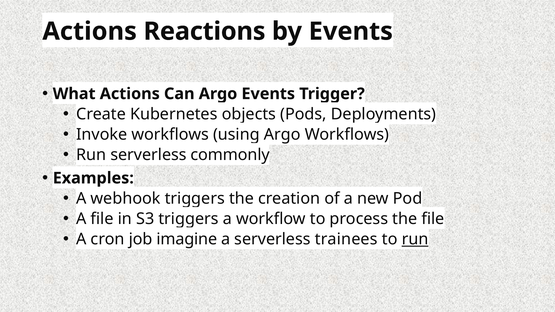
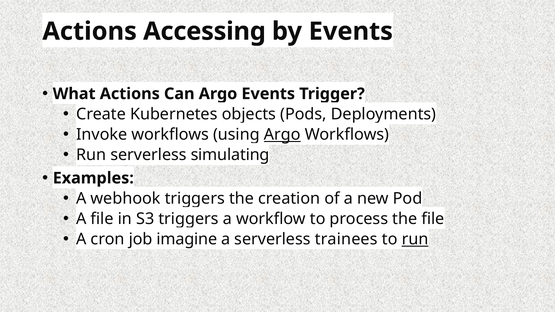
Reactions: Reactions -> Accessing
Argo at (282, 135) underline: none -> present
commonly: commonly -> simulating
